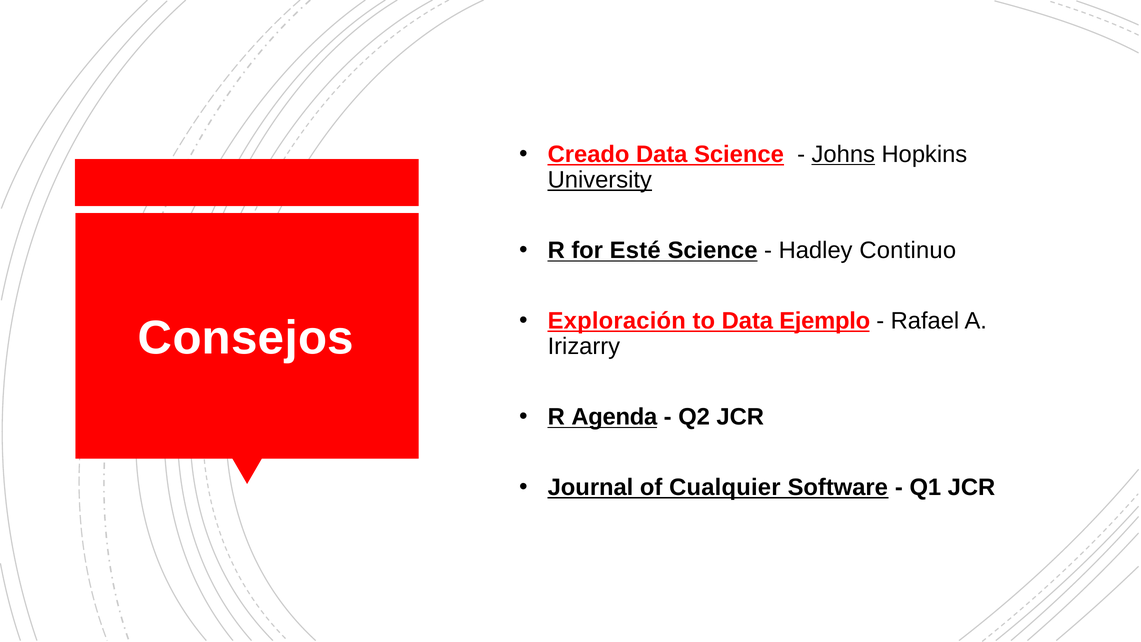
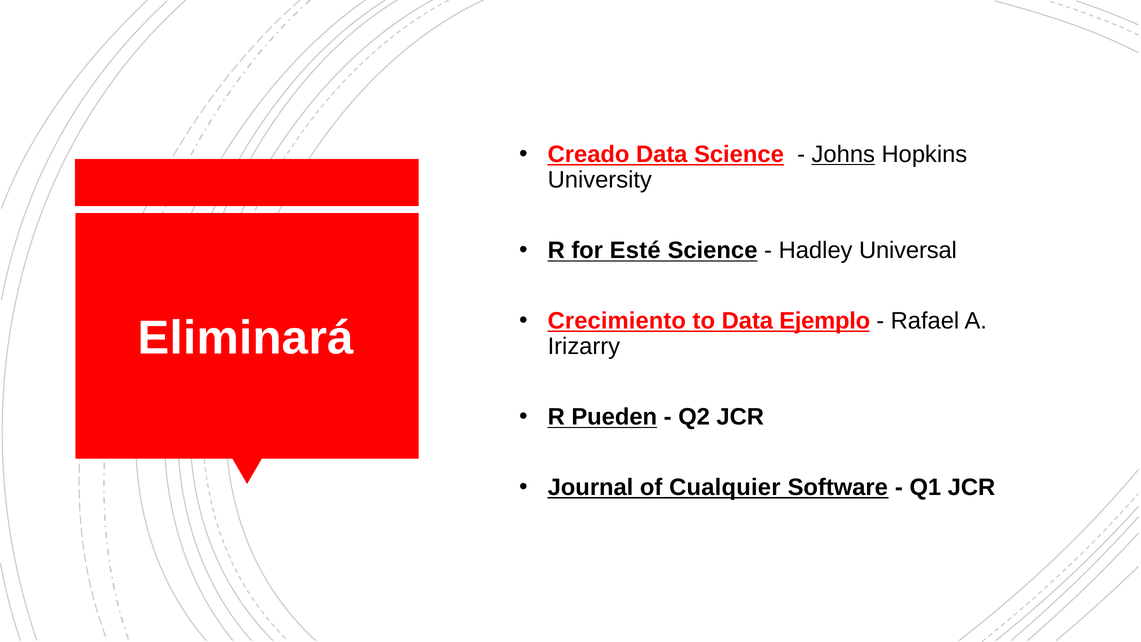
University underline: present -> none
Continuo: Continuo -> Universal
Exploración: Exploración -> Crecimiento
Consejos: Consejos -> Eliminará
Agenda: Agenda -> Pueden
